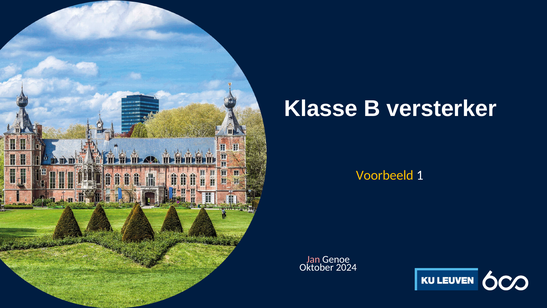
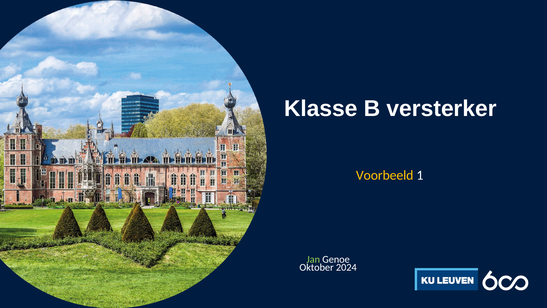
Jan colour: pink -> light green
